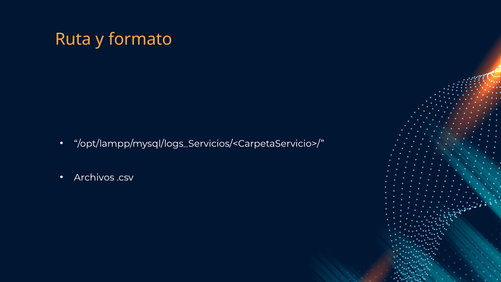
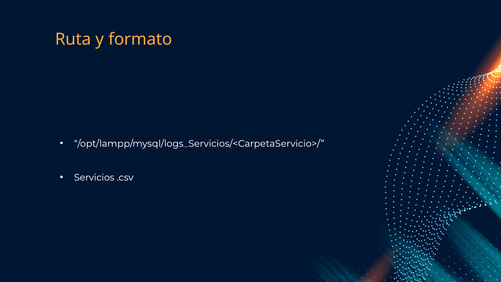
Archivos: Archivos -> Servicios
